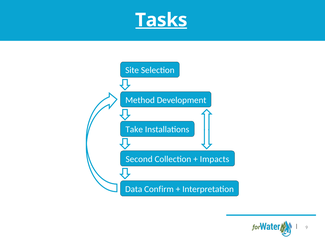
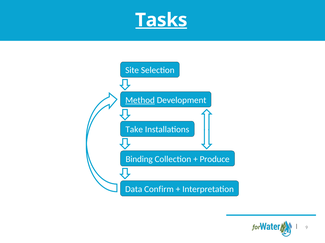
Method underline: none -> present
Second: Second -> Binding
Impacts: Impacts -> Produce
